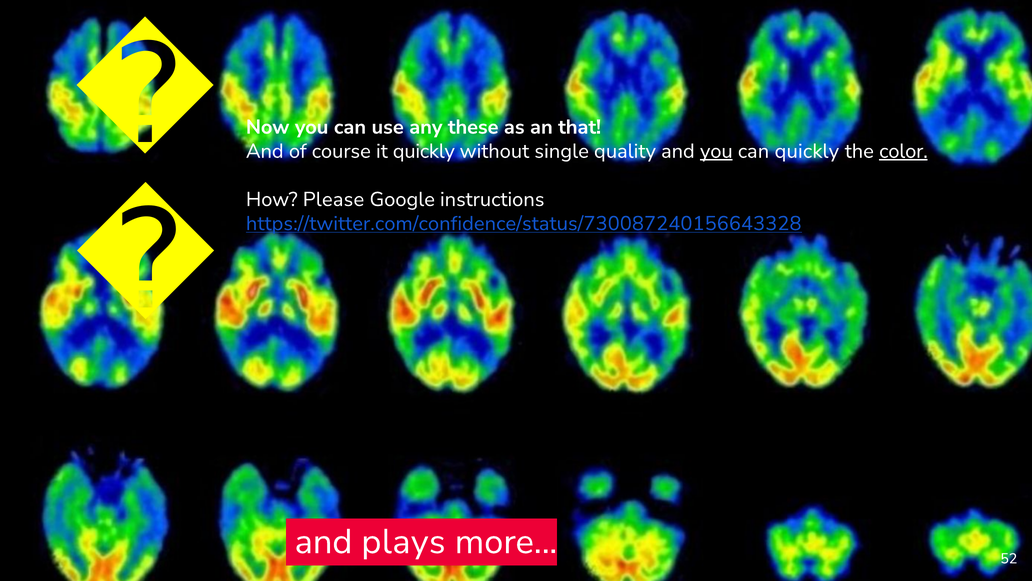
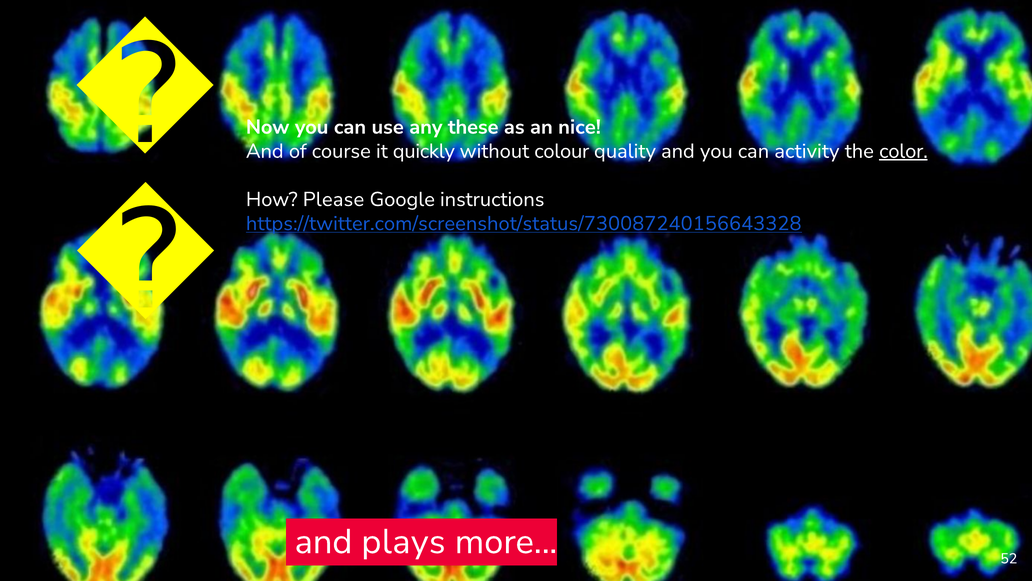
that: that -> nice
single: single -> colour
you at (716, 151) underline: present -> none
can quickly: quickly -> activity
https://twitter.com/confidence/status/730087240156643328: https://twitter.com/confidence/status/730087240156643328 -> https://twitter.com/screenshot/status/730087240156643328
